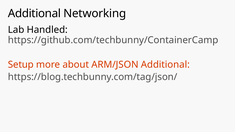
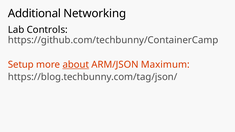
Handled: Handled -> Controls
about underline: none -> present
ARM/JSON Additional: Additional -> Maximum
